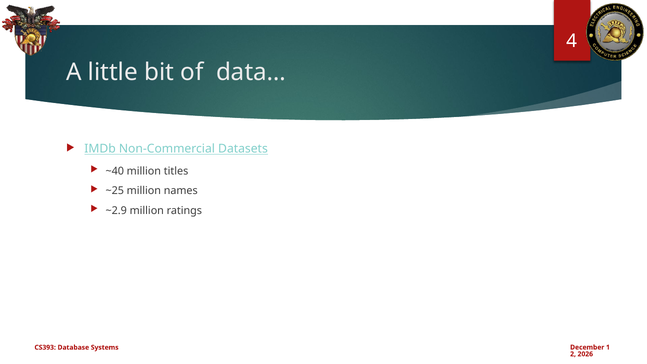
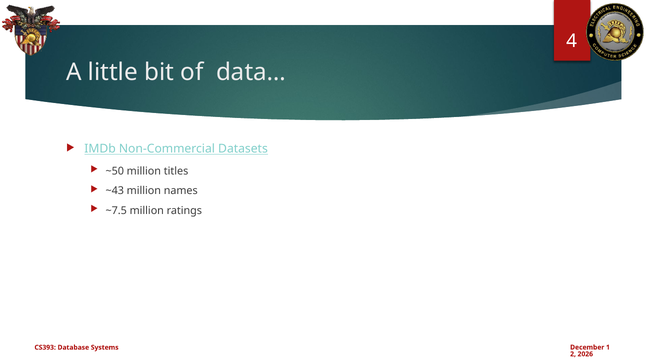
~40: ~40 -> ~50
~25: ~25 -> ~43
~2.9: ~2.9 -> ~7.5
